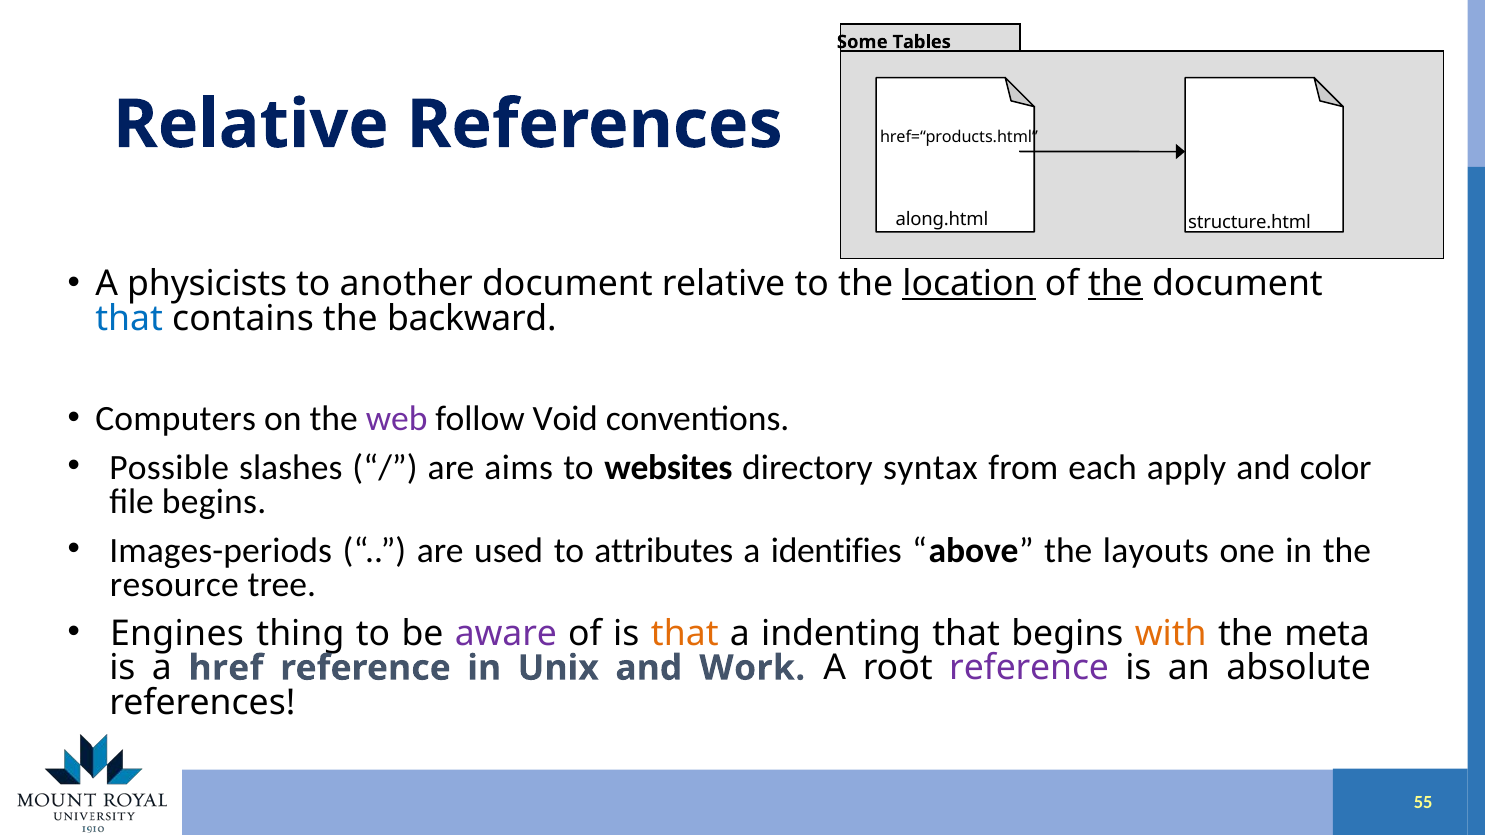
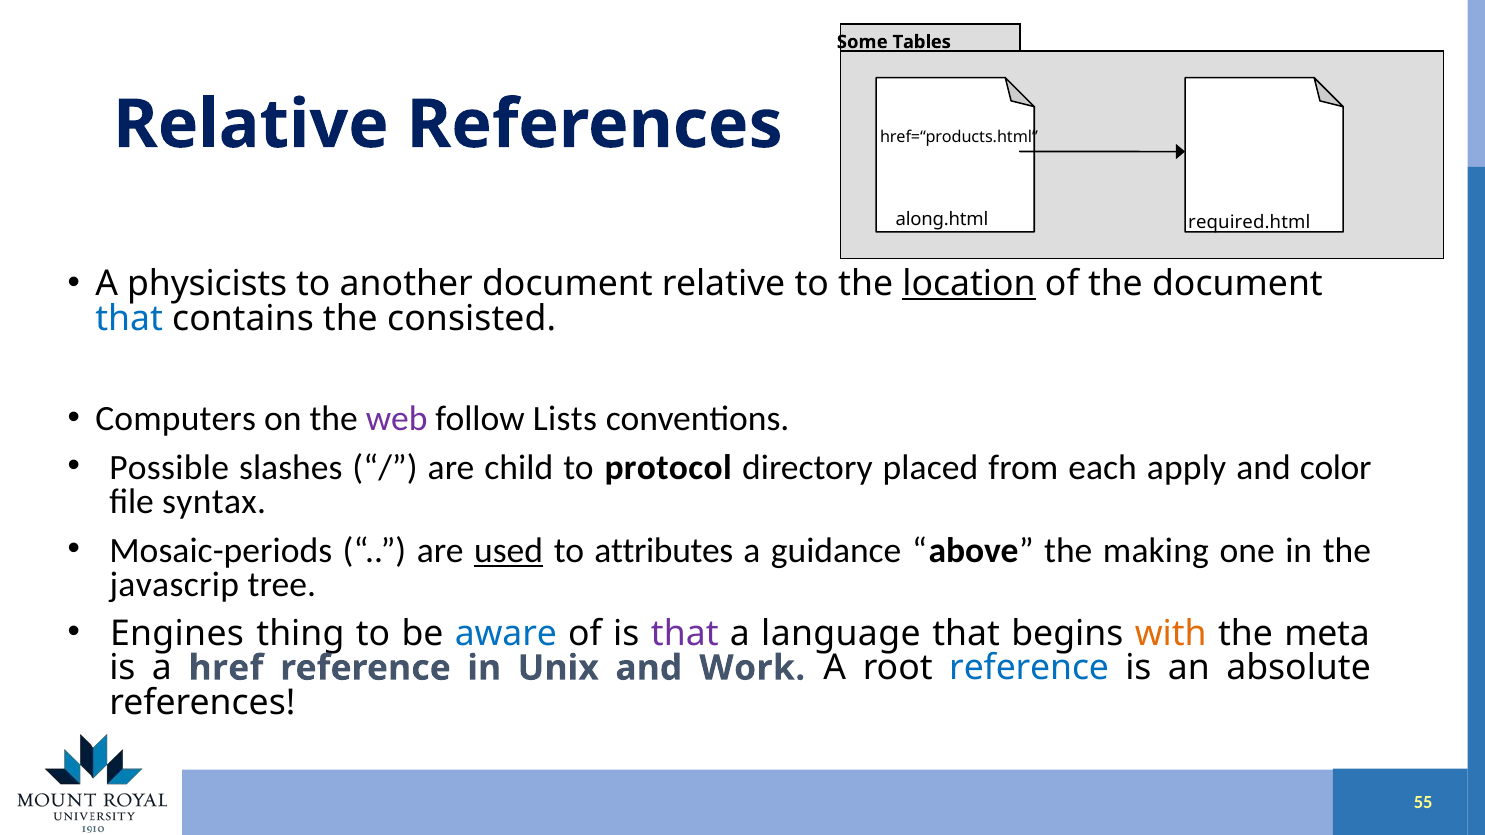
structure.html: structure.html -> required.html
the at (1115, 284) underline: present -> none
backward: backward -> consisted
Void: Void -> Lists
aims: aims -> child
websites: websites -> protocol
syntax: syntax -> placed
file begins: begins -> syntax
Images-periods: Images-periods -> Mosaic-periods
used underline: none -> present
identifies: identifies -> guidance
layouts: layouts -> making
resource: resource -> javascrip
aware colour: purple -> blue
that at (685, 634) colour: orange -> purple
indenting: indenting -> language
reference at (1029, 668) colour: purple -> blue
